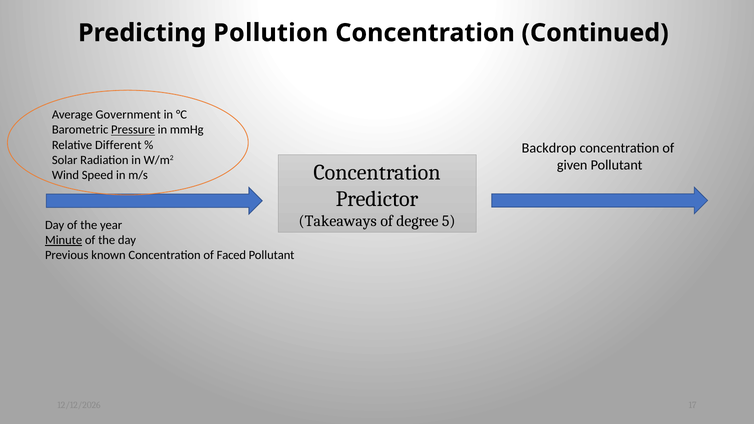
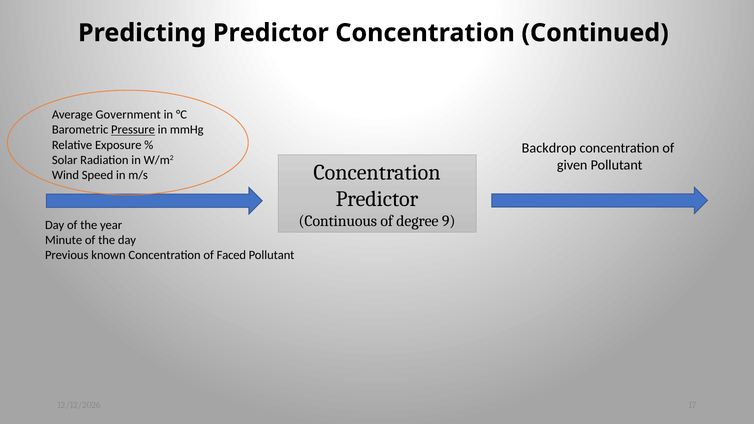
Predicting Pollution: Pollution -> Predictor
Different: Different -> Exposure
Takeaways: Takeaways -> Continuous
5: 5 -> 9
Minute underline: present -> none
